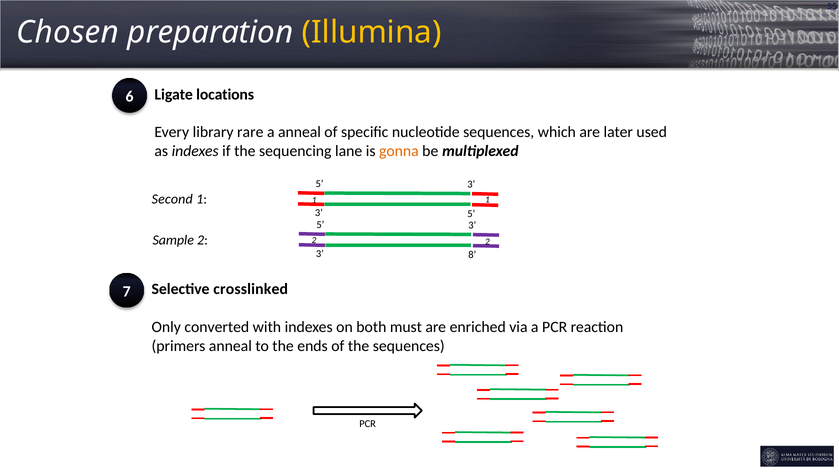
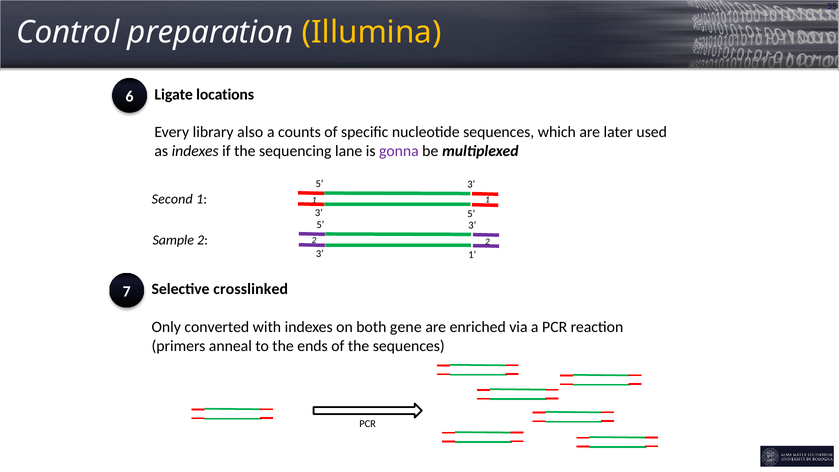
Chosen: Chosen -> Control
rare: rare -> also
a anneal: anneal -> counts
gonna colour: orange -> purple
3 8: 8 -> 1
must: must -> gene
